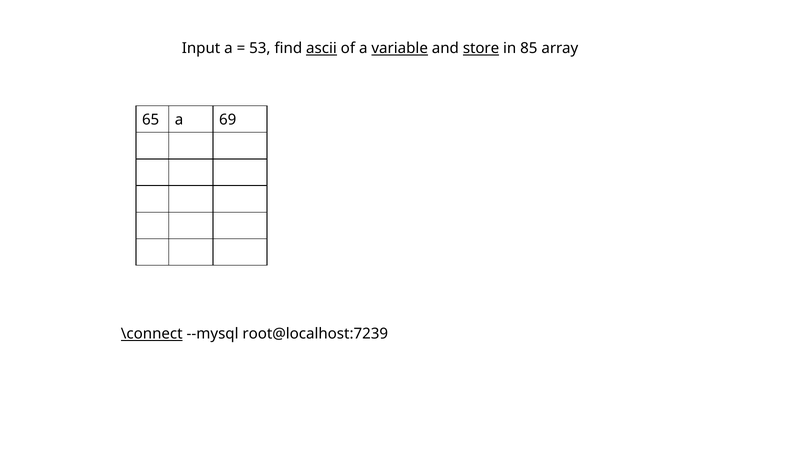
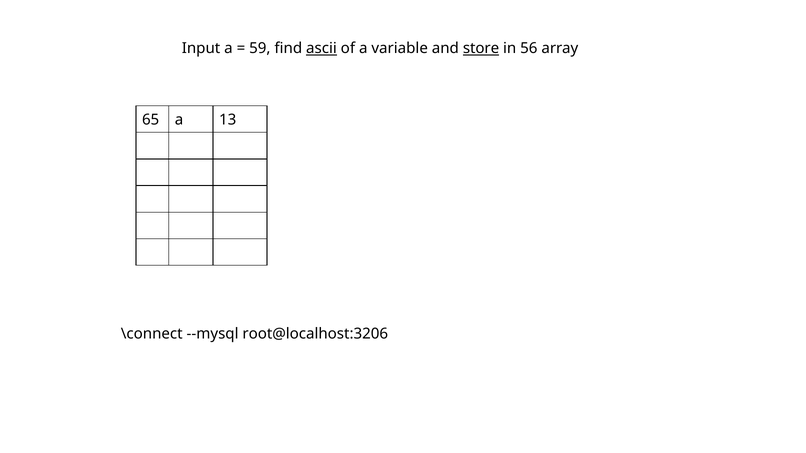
53: 53 -> 59
variable underline: present -> none
85: 85 -> 56
69: 69 -> 13
\connect underline: present -> none
root@localhost:7239: root@localhost:7239 -> root@localhost:3206
